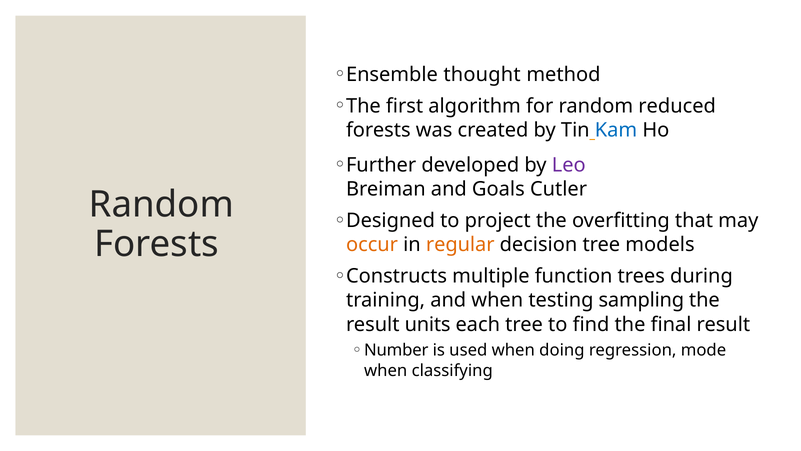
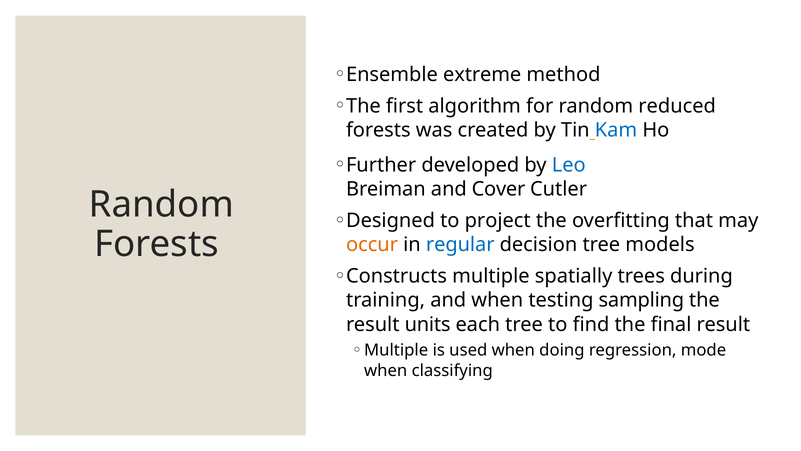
thought: thought -> extreme
Leo colour: purple -> blue
Goals: Goals -> Cover
regular colour: orange -> blue
function: function -> spatially
Number at (396, 350): Number -> Multiple
